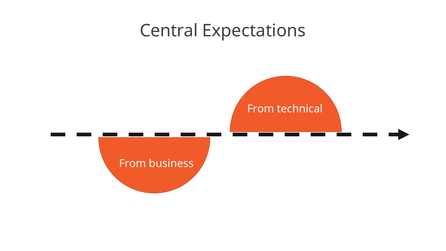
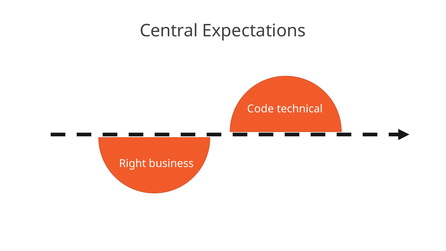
From at (261, 109): From -> Code
From at (133, 163): From -> Right
